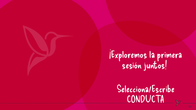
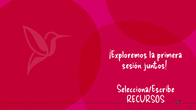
CONDUCTA: CONDUCTA -> RECURSOS
